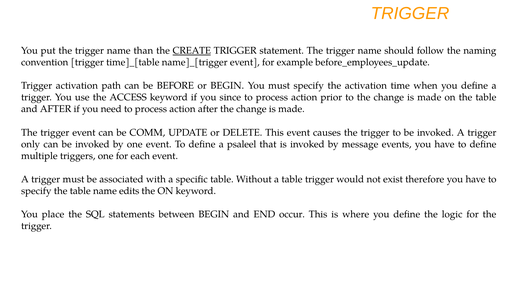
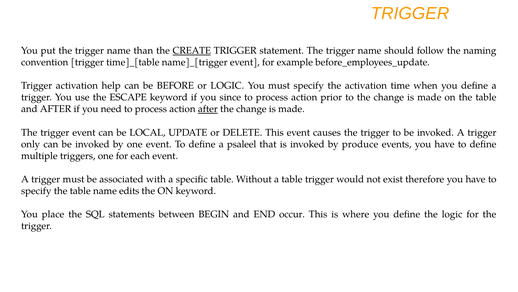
path: path -> help
or BEGIN: BEGIN -> LOGIC
ACCESS: ACCESS -> ESCAPE
after at (208, 109) underline: none -> present
COMM: COMM -> LOCAL
message: message -> produce
